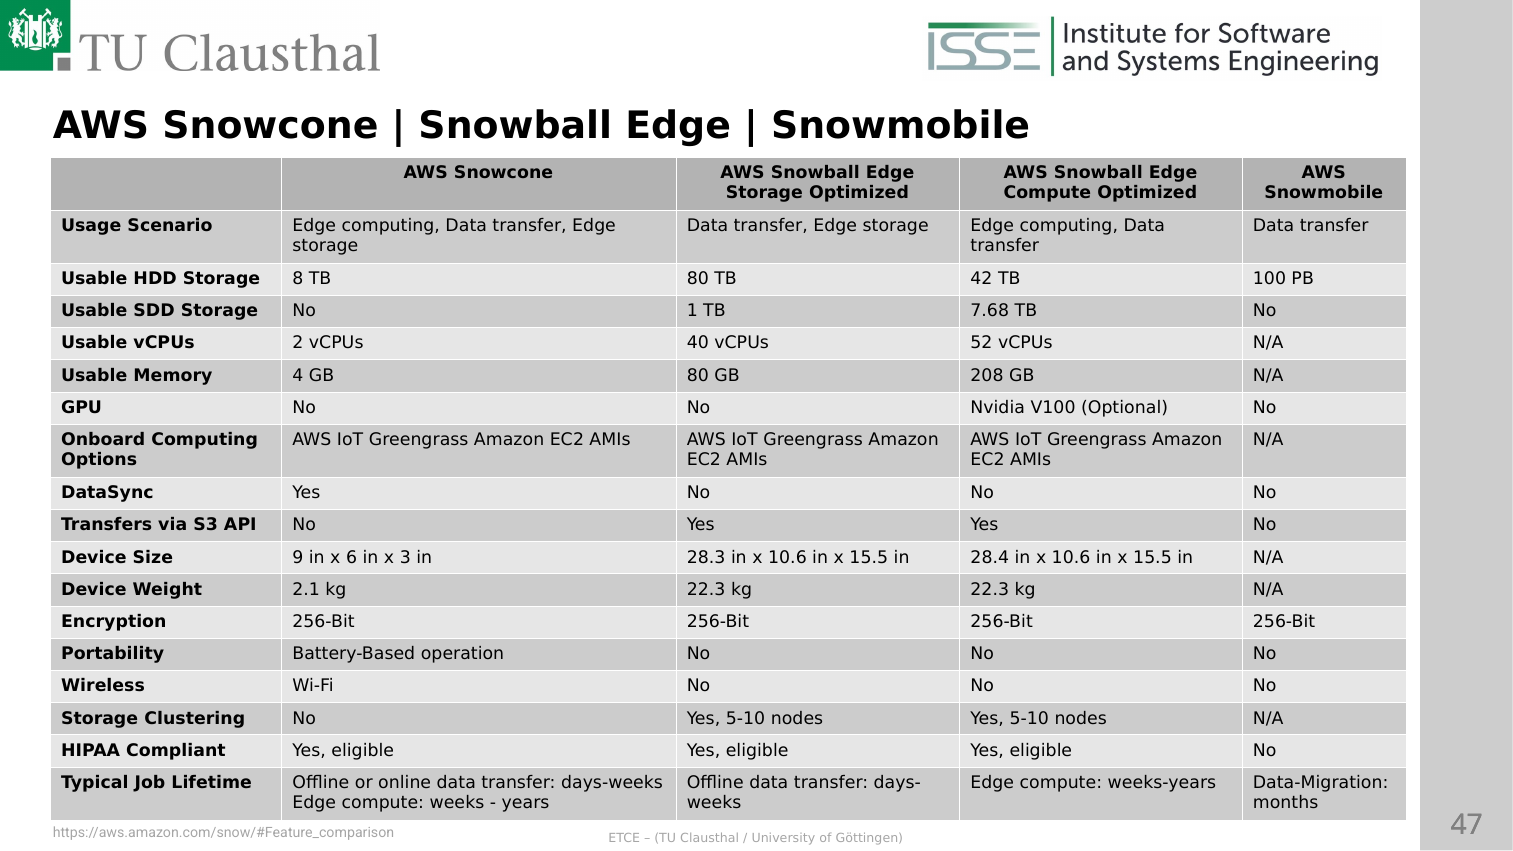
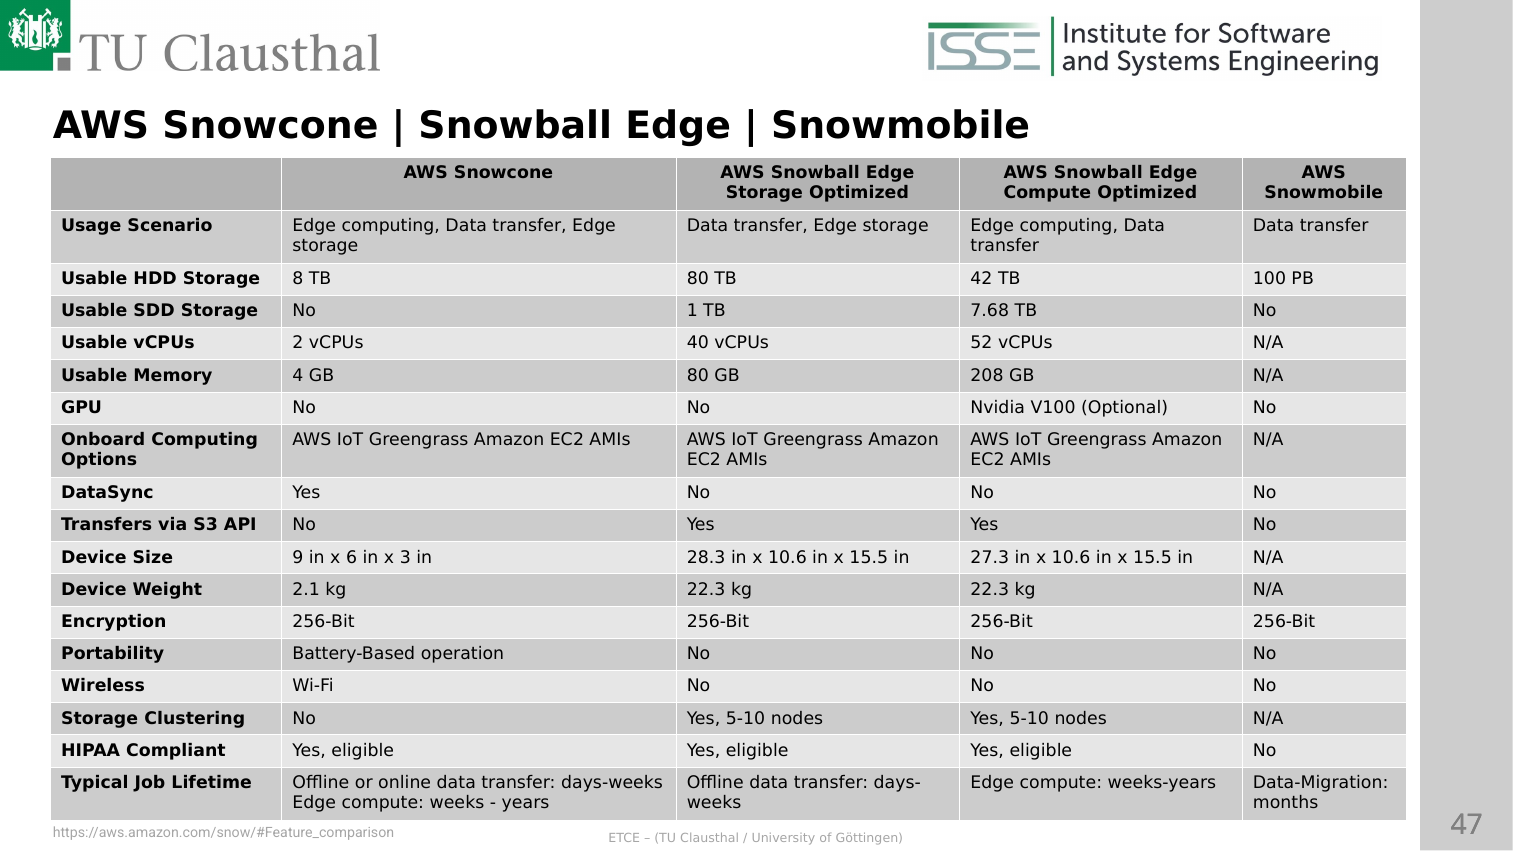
28.4: 28.4 -> 27.3
